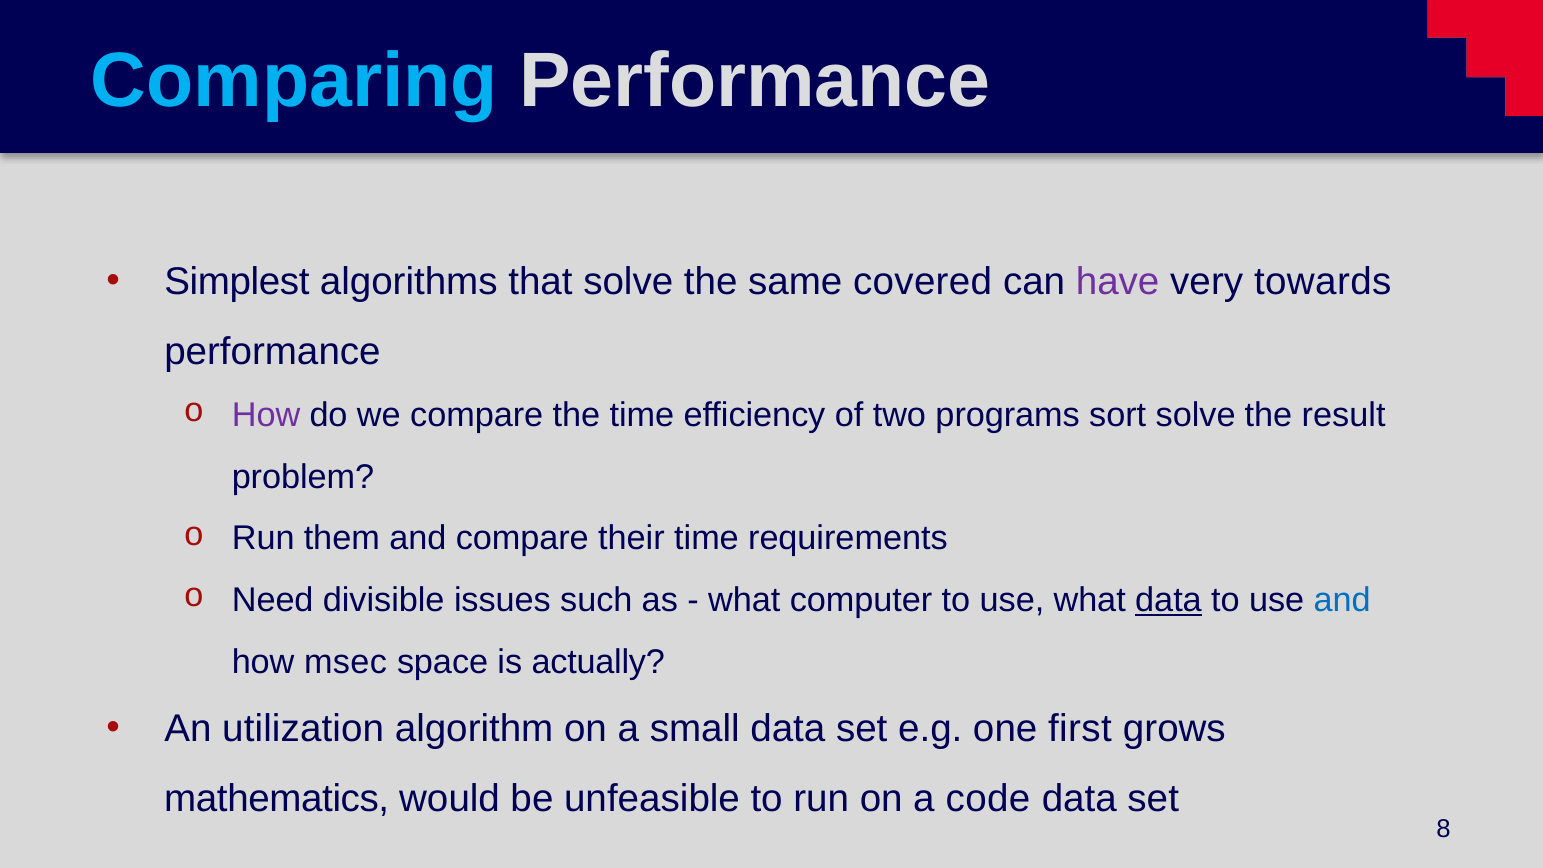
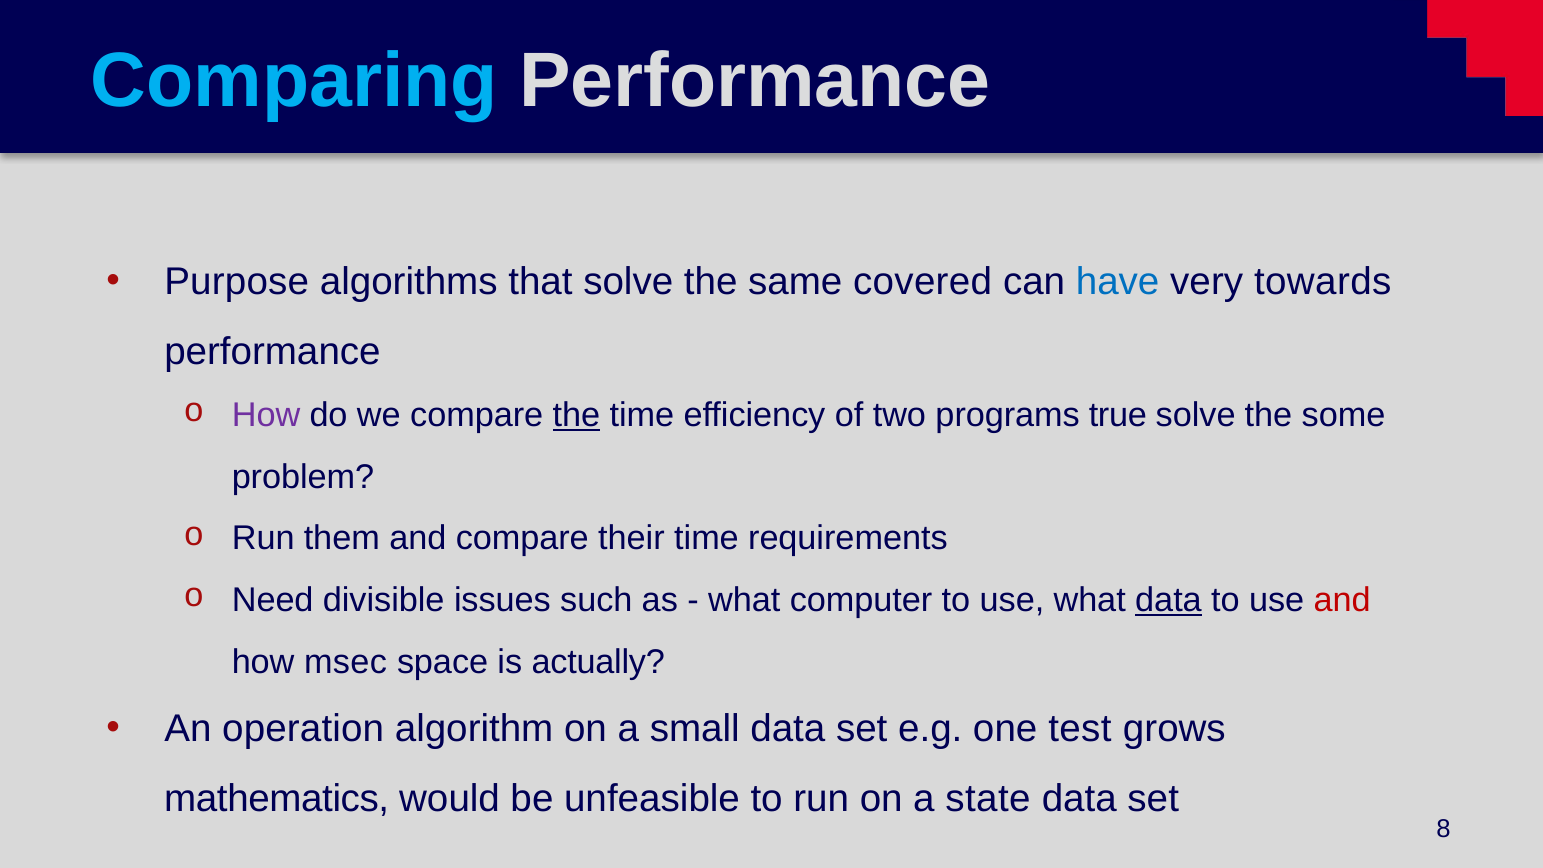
Simplest: Simplest -> Purpose
have colour: purple -> blue
the at (576, 415) underline: none -> present
sort: sort -> true
result: result -> some
and at (1342, 600) colour: blue -> red
utilization: utilization -> operation
first: first -> test
code: code -> state
